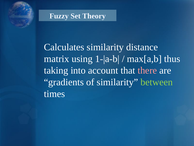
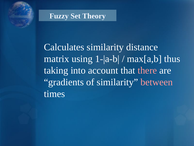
between colour: light green -> pink
